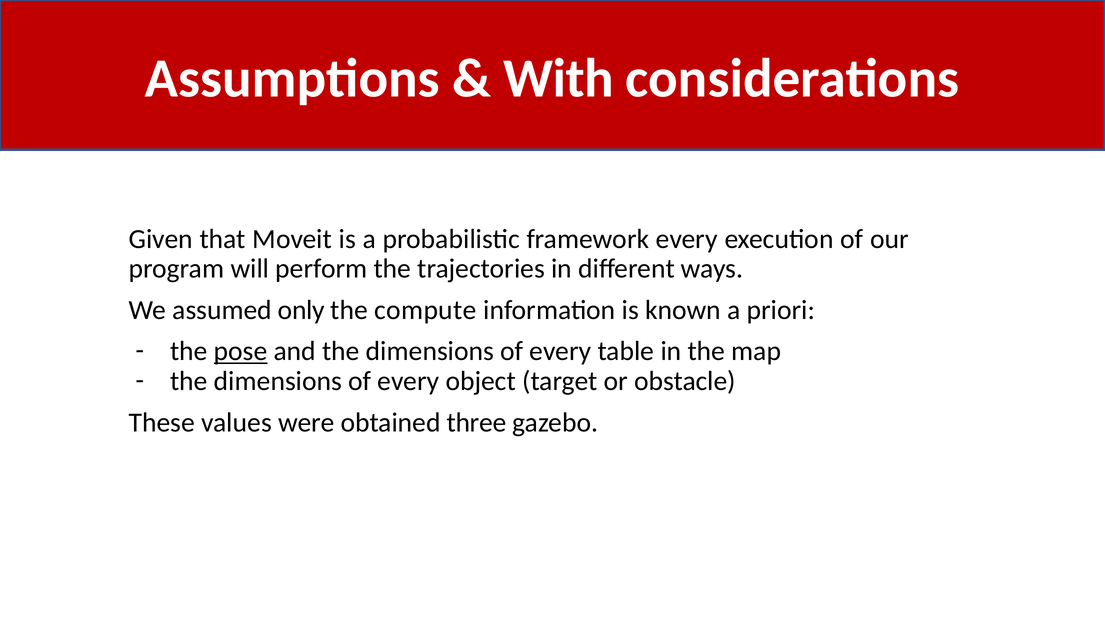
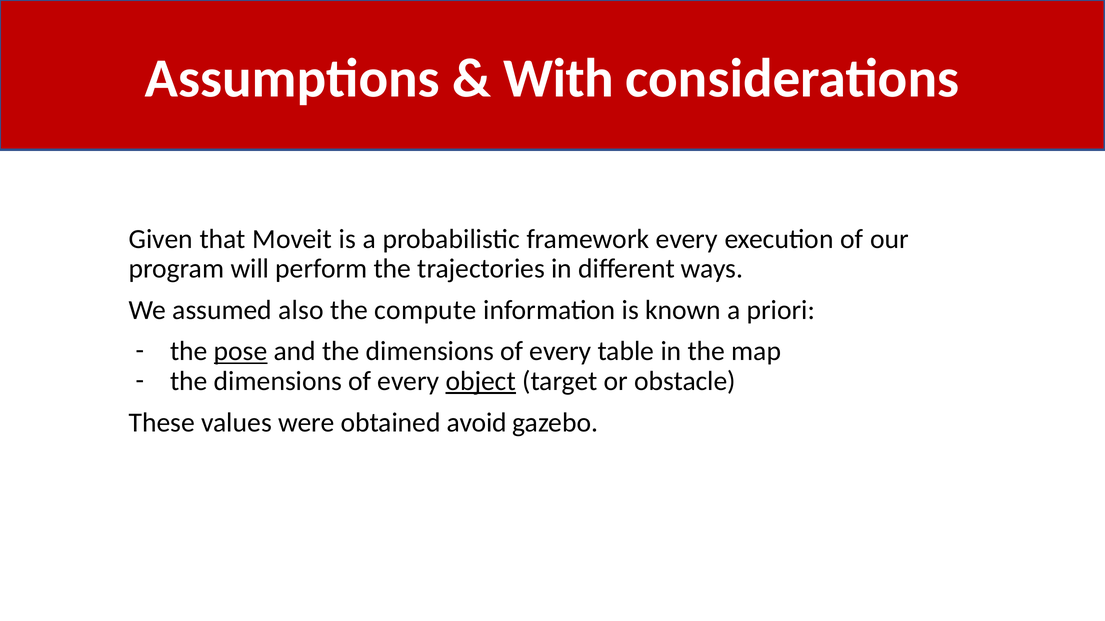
only: only -> also
object underline: none -> present
three: three -> avoid
